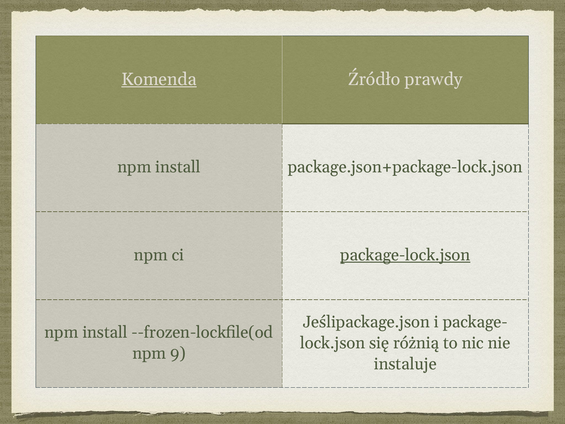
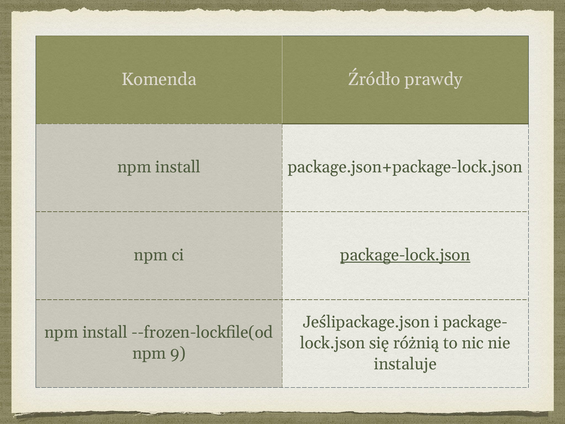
Komenda underline: present -> none
